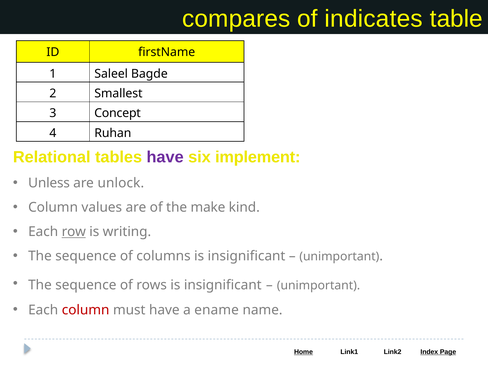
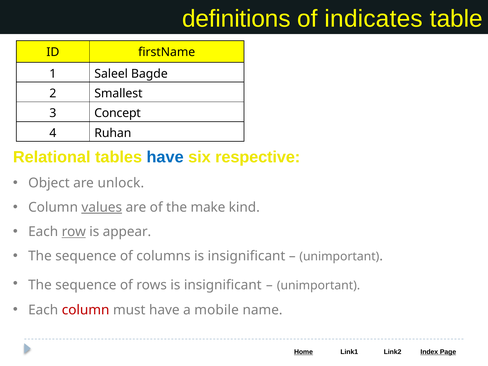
compares: compares -> definitions
have at (165, 157) colour: purple -> blue
implement: implement -> respective
Unless: Unless -> Object
values underline: none -> present
writing: writing -> appear
ename: ename -> mobile
